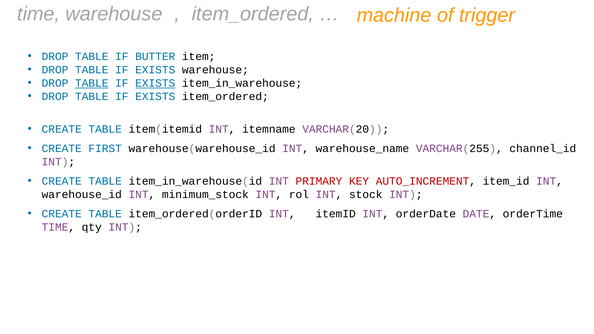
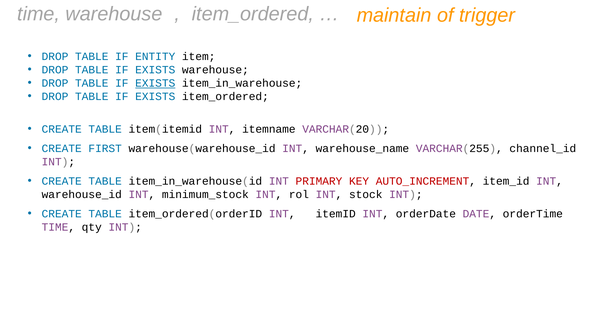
machine: machine -> maintain
BUTTER: BUTTER -> ENTITY
TABLE at (92, 83) underline: present -> none
